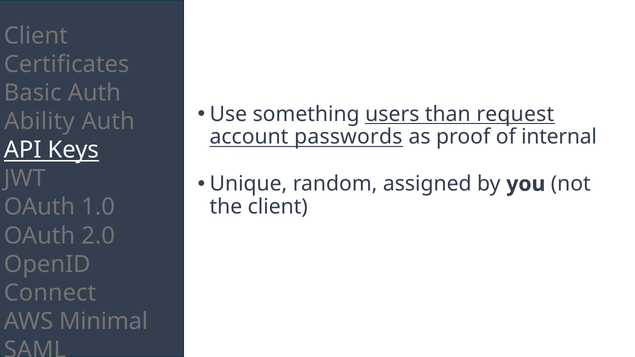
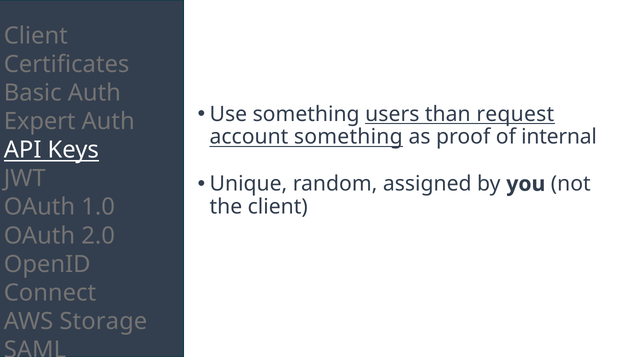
Ability: Ability -> Expert
account passwords: passwords -> something
Minimal: Minimal -> Storage
